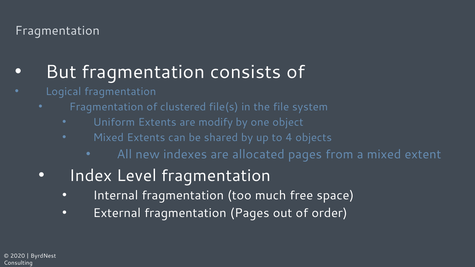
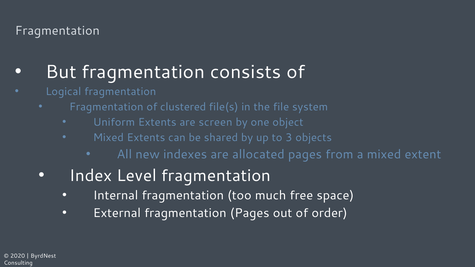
modify: modify -> screen
4: 4 -> 3
